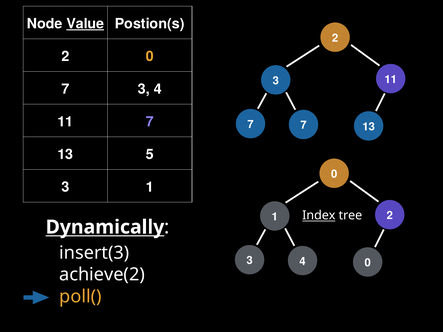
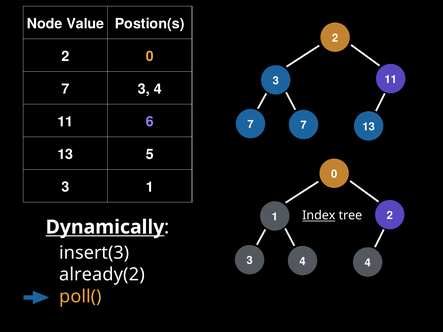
Value underline: present -> none
7 at (150, 122): 7 -> 6
0 at (368, 263): 0 -> 4
achieve(2: achieve(2 -> already(2
